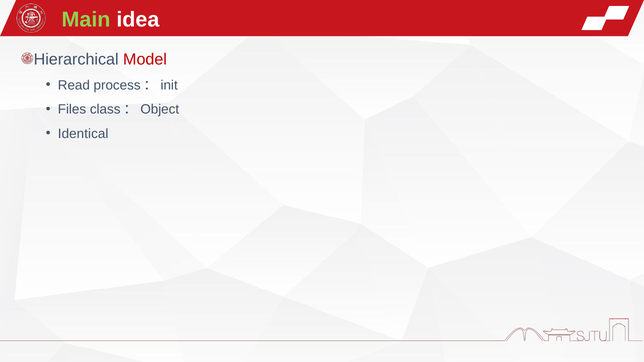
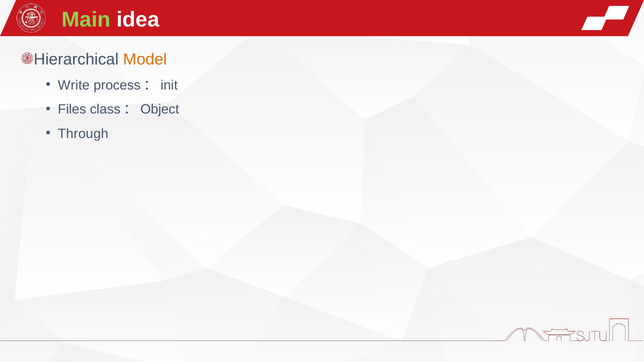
Model colour: red -> orange
Read: Read -> Write
Identical: Identical -> Through
